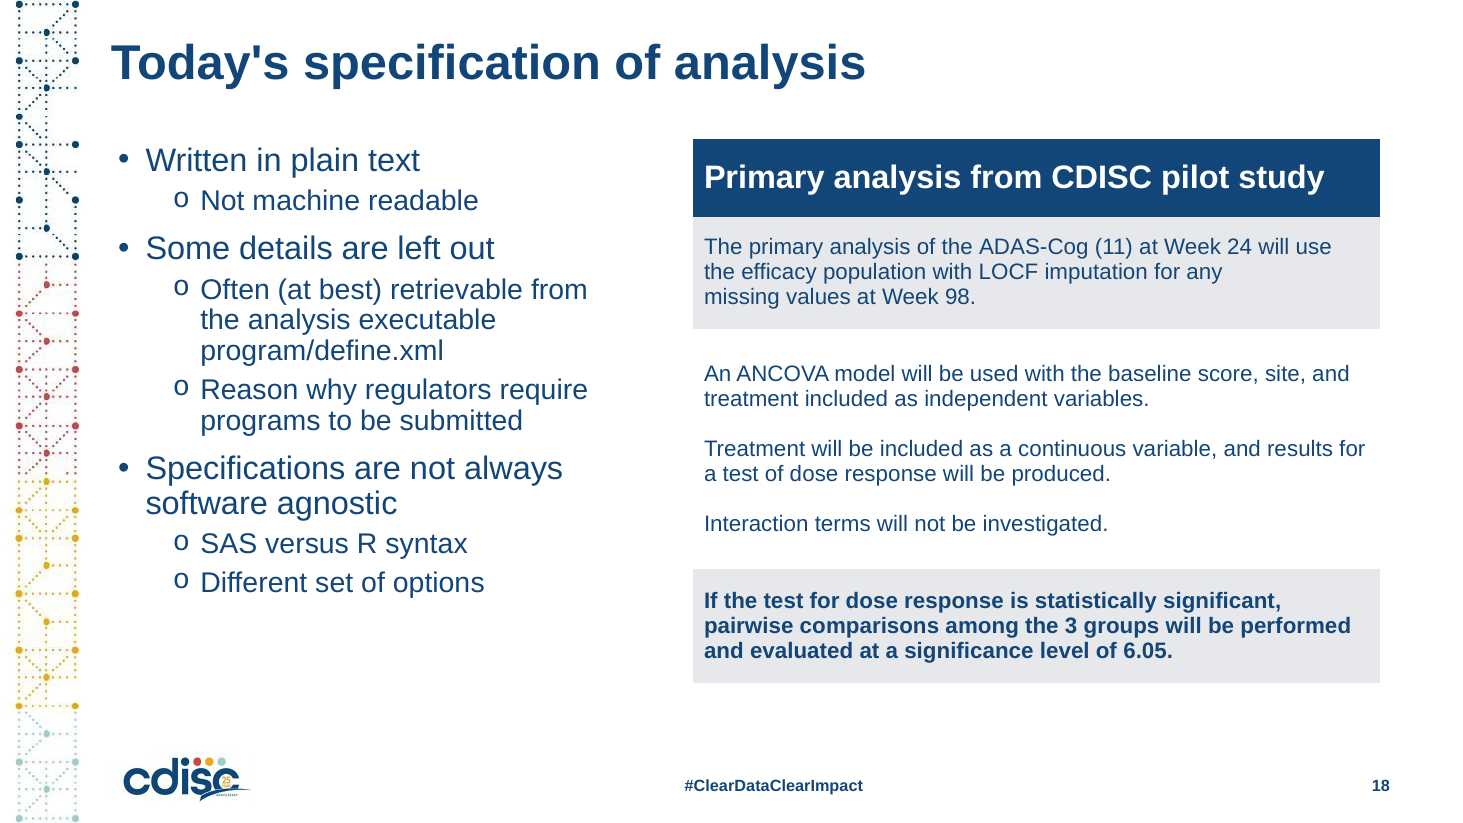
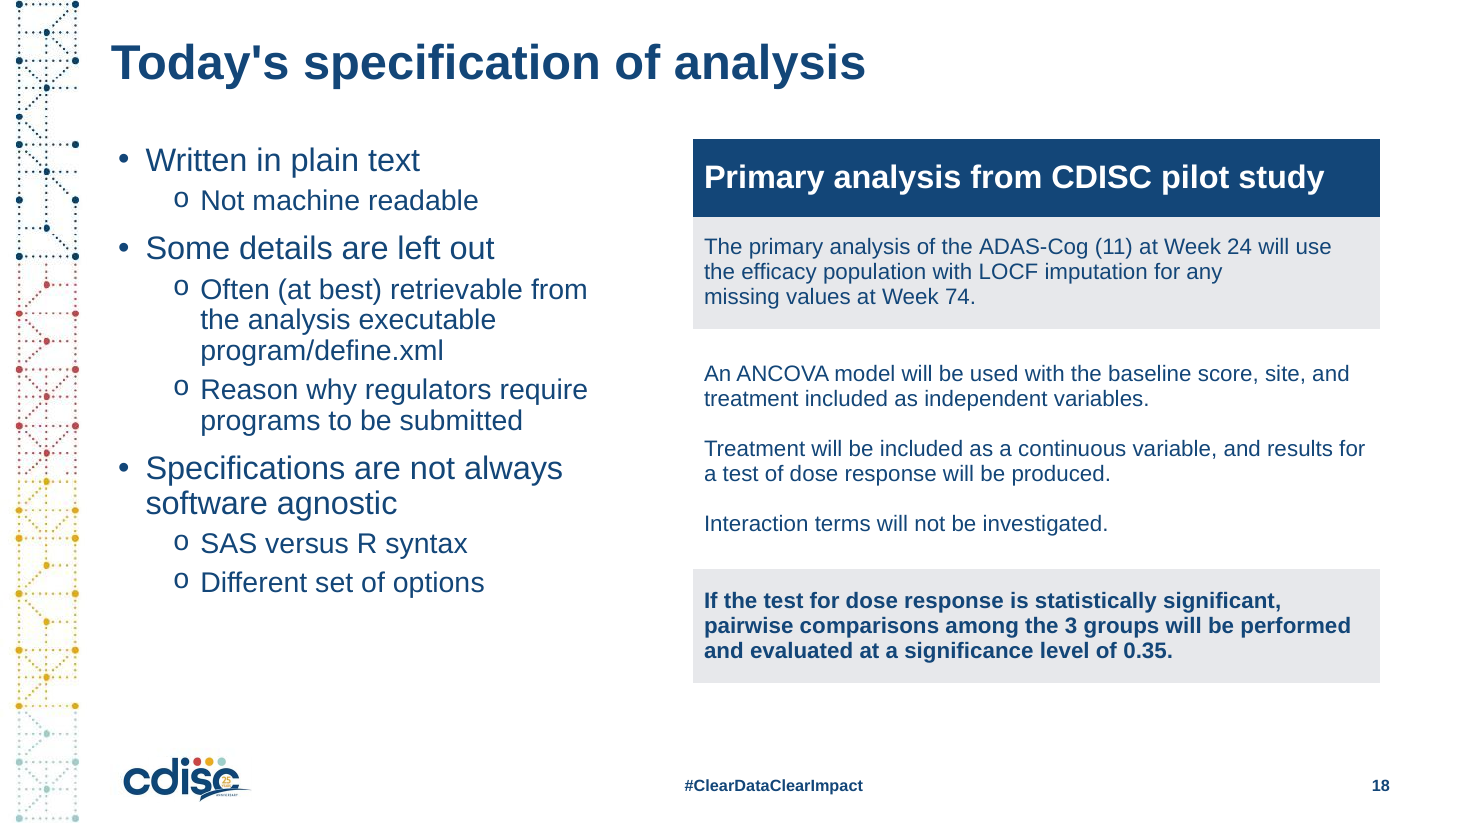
98: 98 -> 74
6.05: 6.05 -> 0.35
